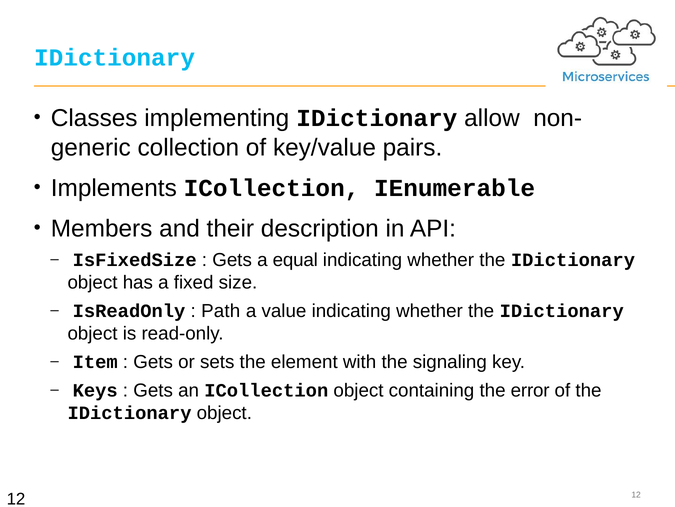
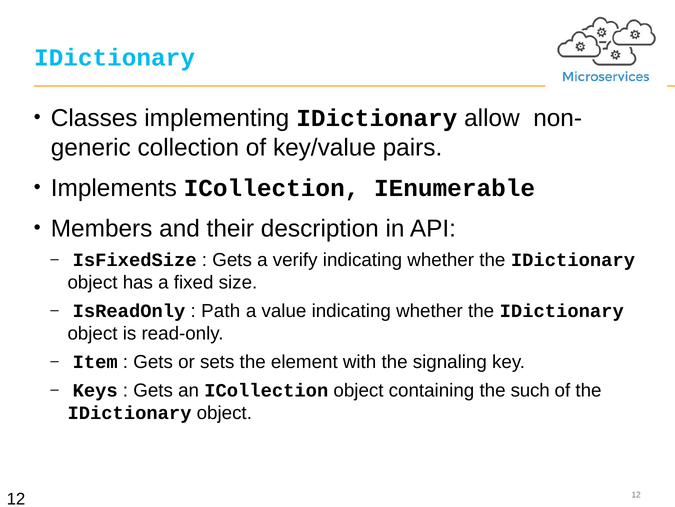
equal: equal -> verify
error: error -> such
